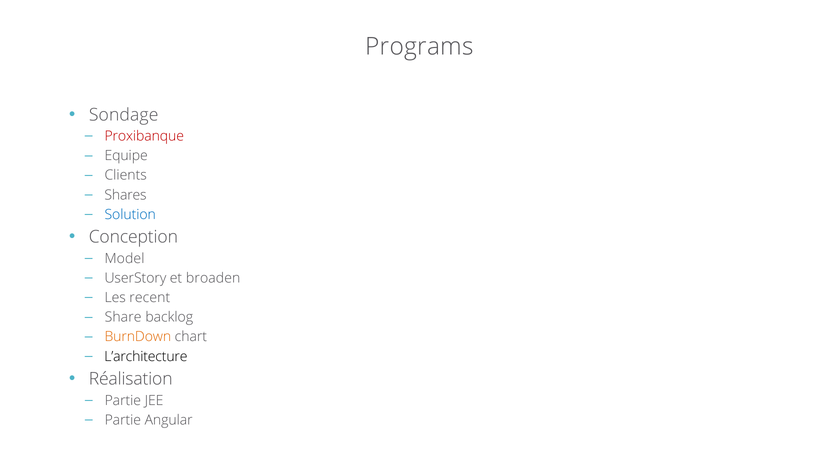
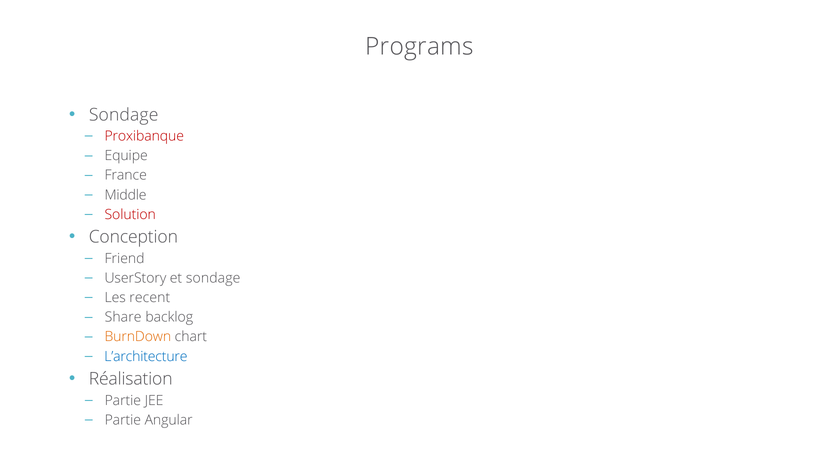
Clients: Clients -> France
Shares: Shares -> Middle
Solution colour: blue -> red
Model: Model -> Friend
et broaden: broaden -> sondage
L’architecture colour: black -> blue
